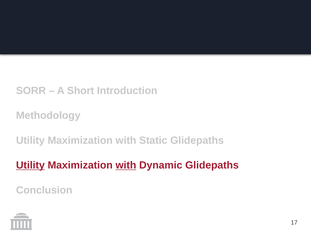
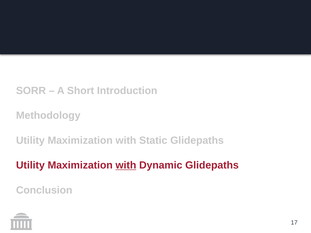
Utility at (30, 165) underline: present -> none
